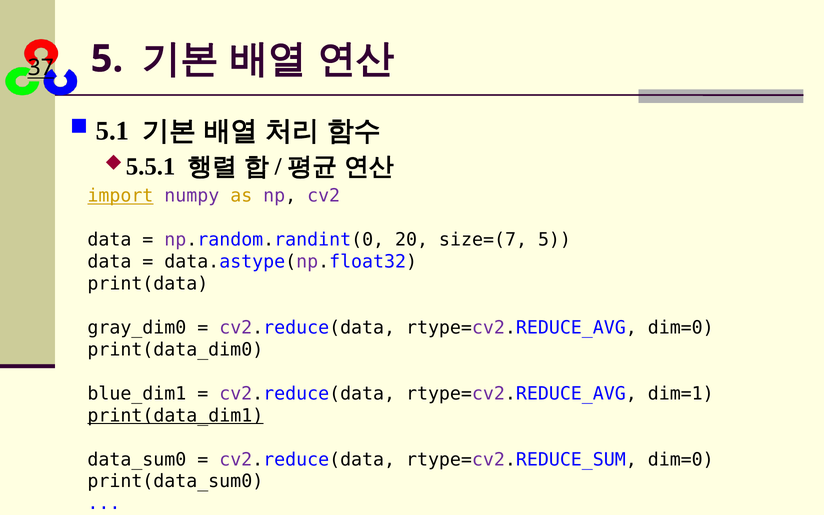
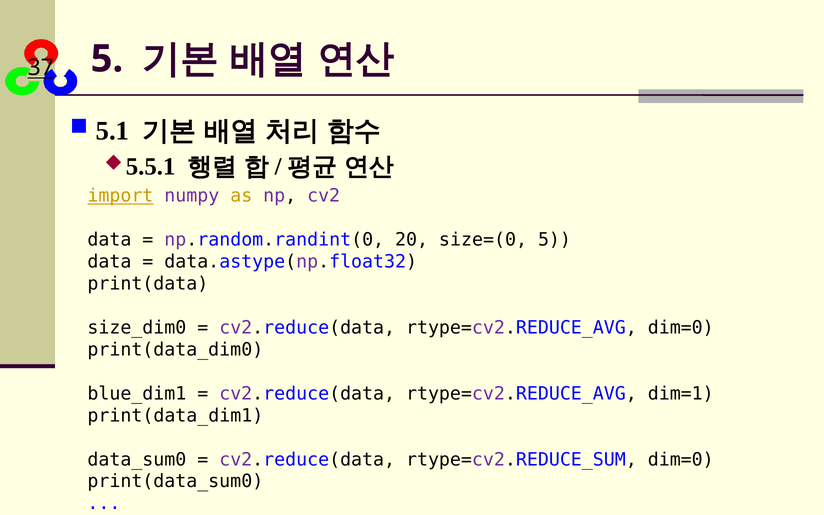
size=(7: size=(7 -> size=(0
gray_dim0: gray_dim0 -> size_dim0
print(data_dim1 underline: present -> none
